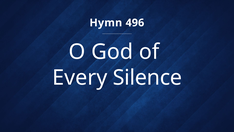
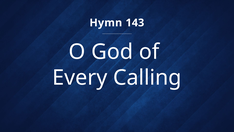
496: 496 -> 143
Silence: Silence -> Calling
